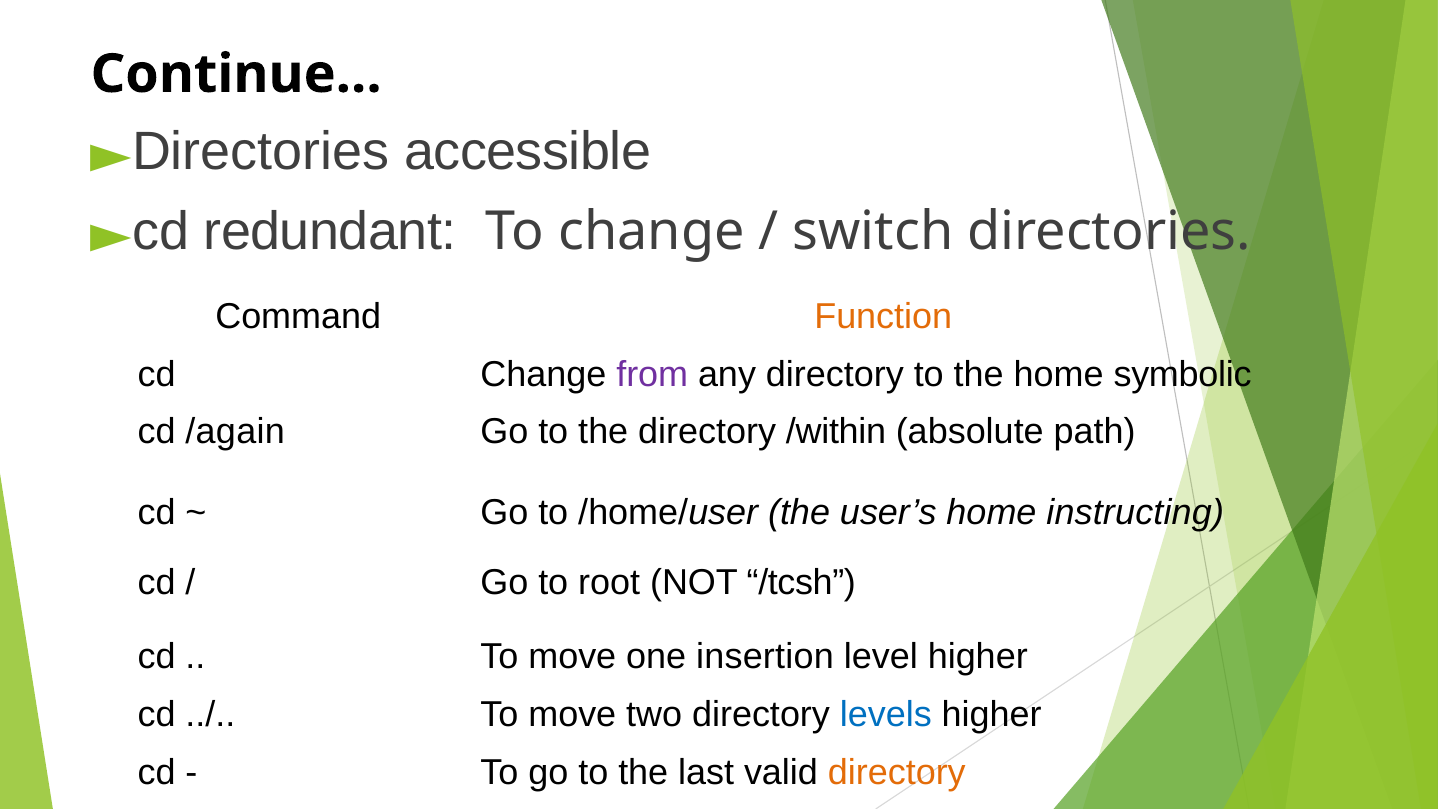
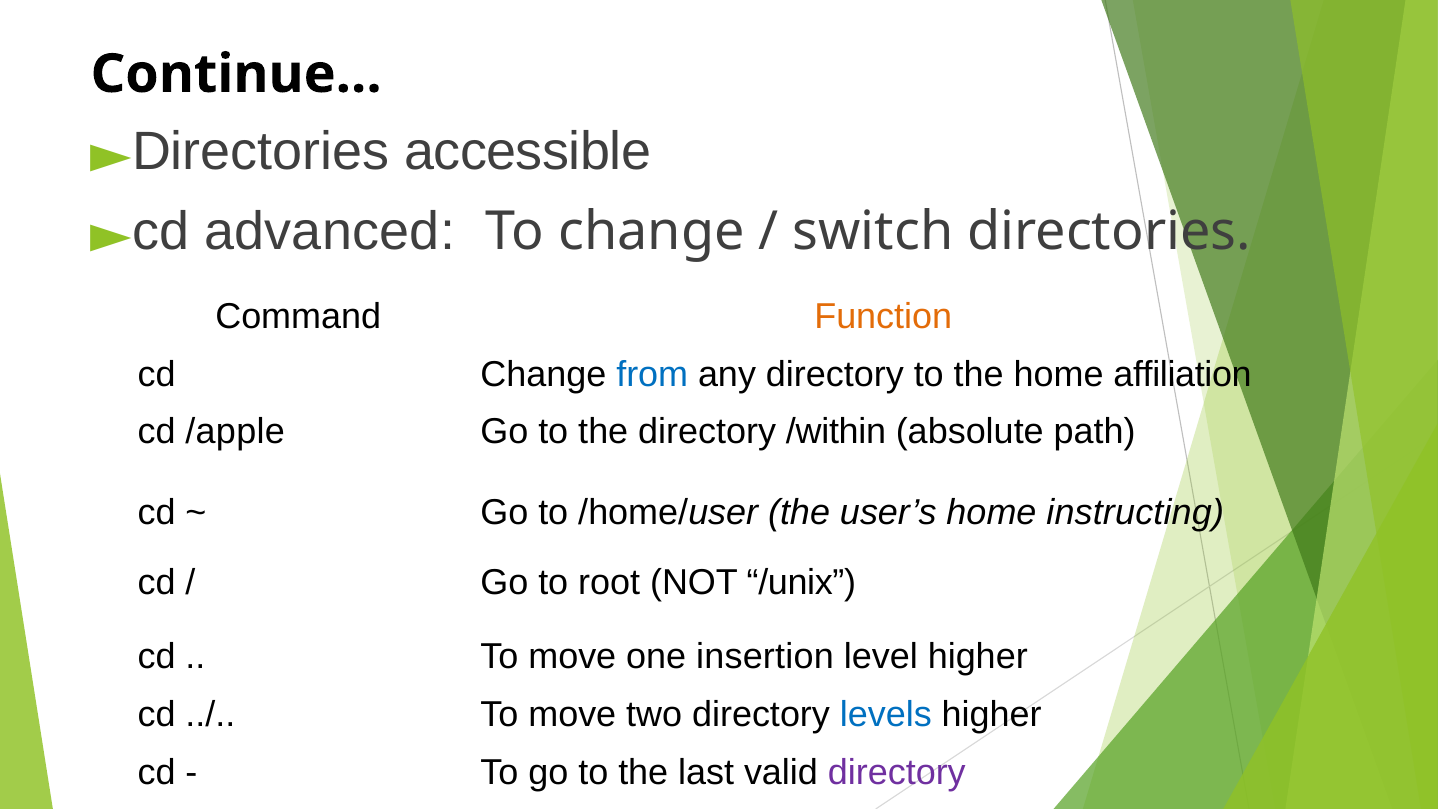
redundant: redundant -> advanced
from colour: purple -> blue
symbolic: symbolic -> affiliation
/again: /again -> /apple
/tcsh: /tcsh -> /unix
directory at (897, 772) colour: orange -> purple
